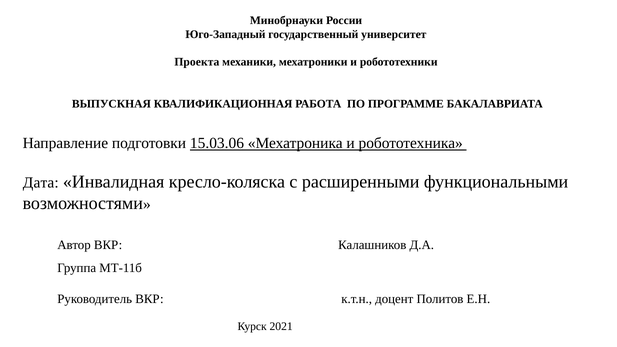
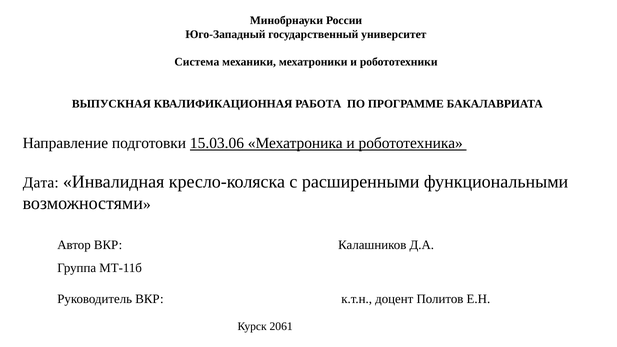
Проекта: Проекта -> Система
2021: 2021 -> 2061
